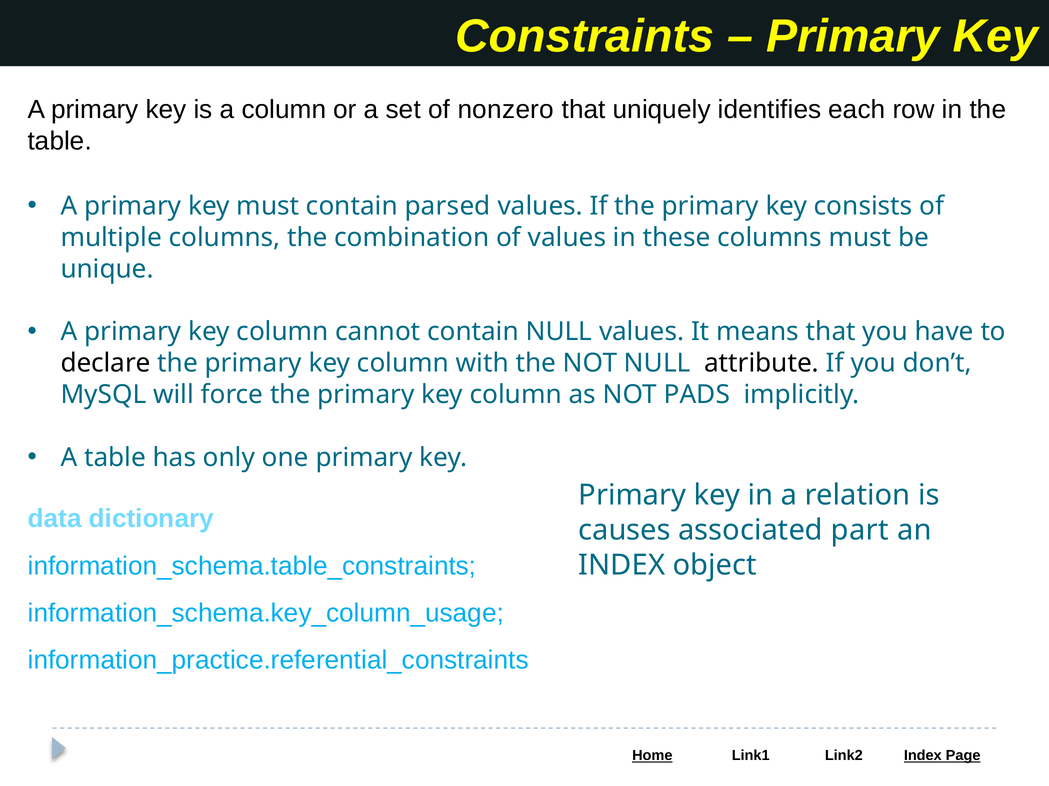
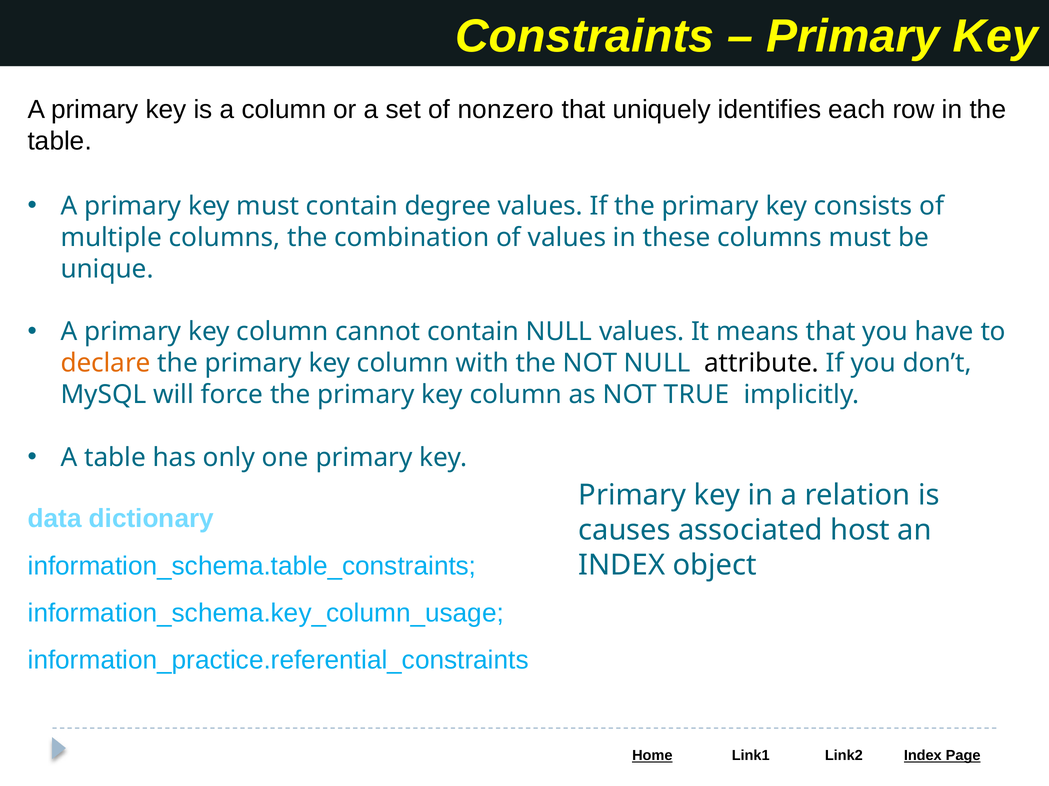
parsed: parsed -> degree
declare colour: black -> orange
PADS: PADS -> TRUE
part: part -> host
